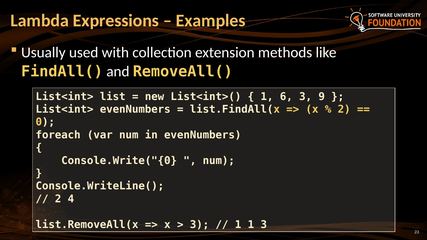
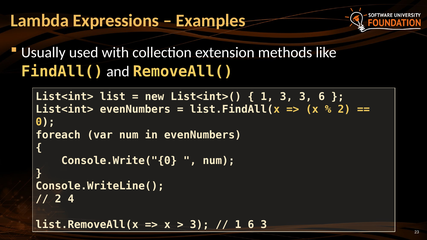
1 6: 6 -> 3
3 9: 9 -> 6
1 1: 1 -> 6
